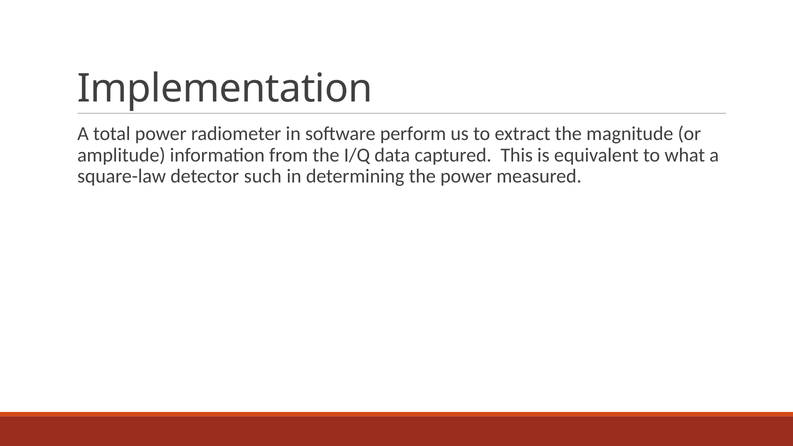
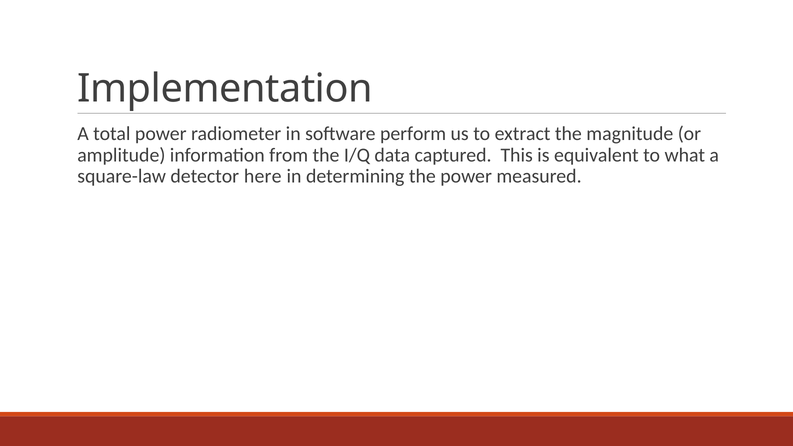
such: such -> here
